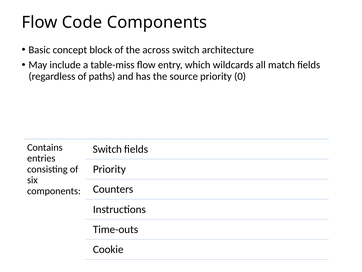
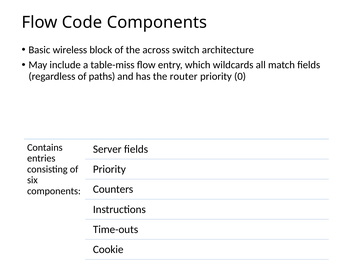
concept: concept -> wireless
source: source -> router
Switch at (107, 149): Switch -> Server
